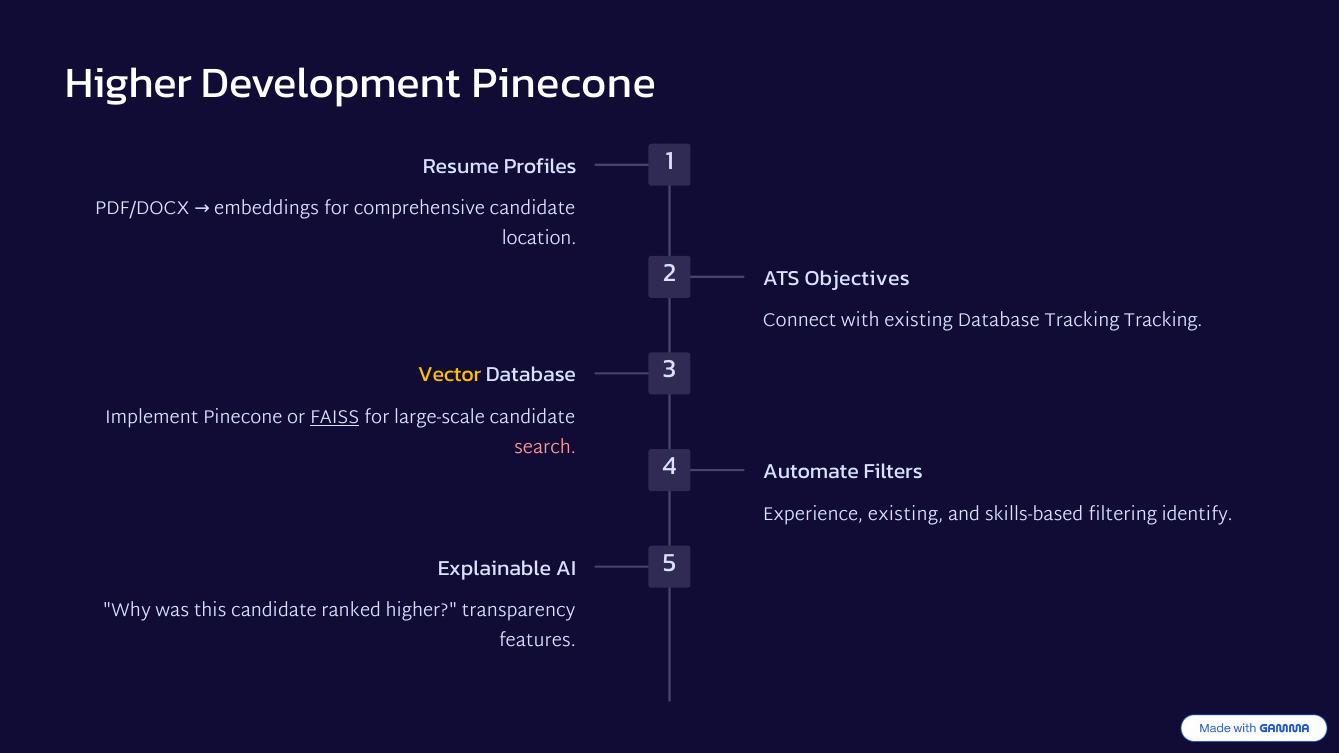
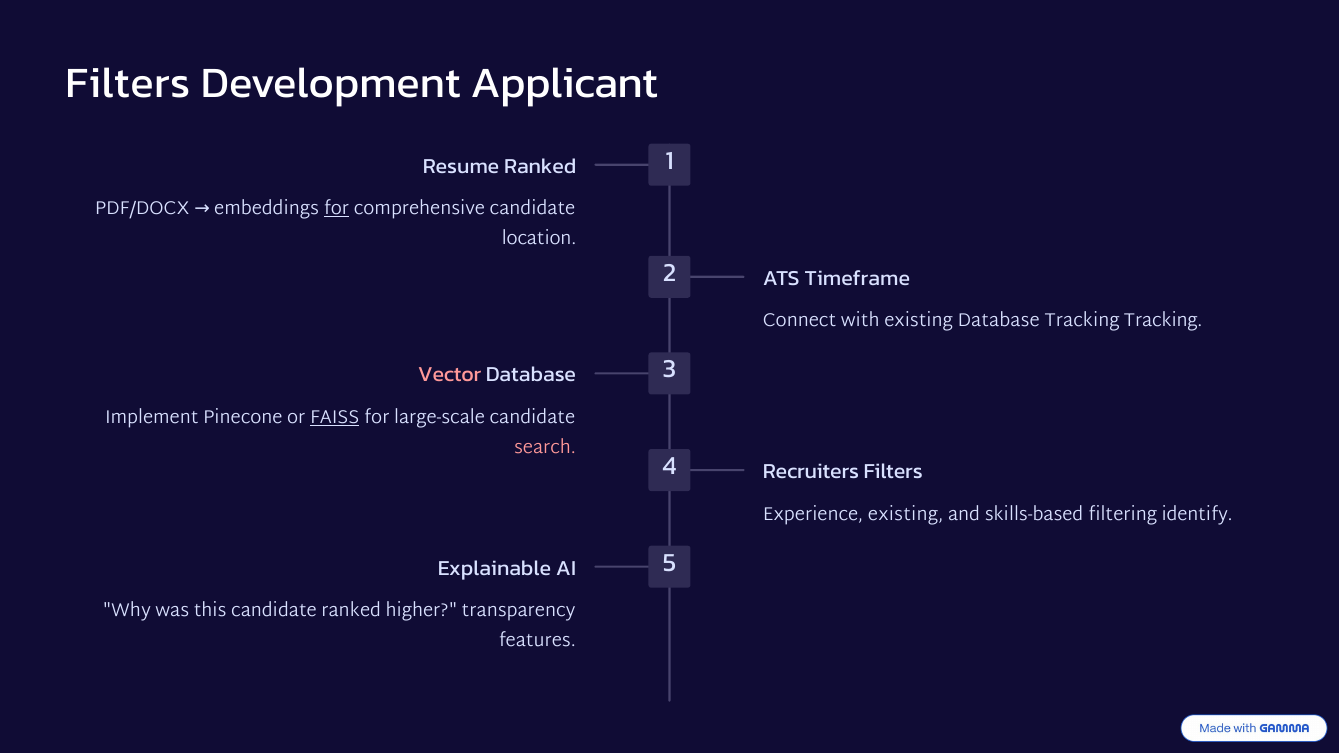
Higher at (128, 83): Higher -> Filters
Development Pinecone: Pinecone -> Applicant
Resume Profiles: Profiles -> Ranked
for at (336, 209) underline: none -> present
Objectives: Objectives -> Timeframe
Vector colour: yellow -> pink
Automate: Automate -> Recruiters
